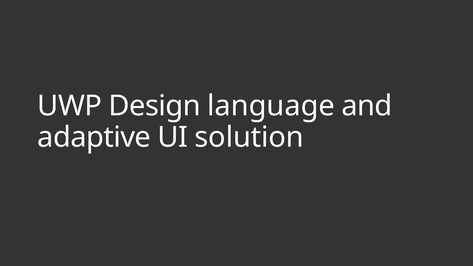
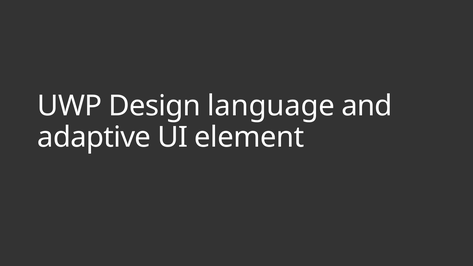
solution: solution -> element
